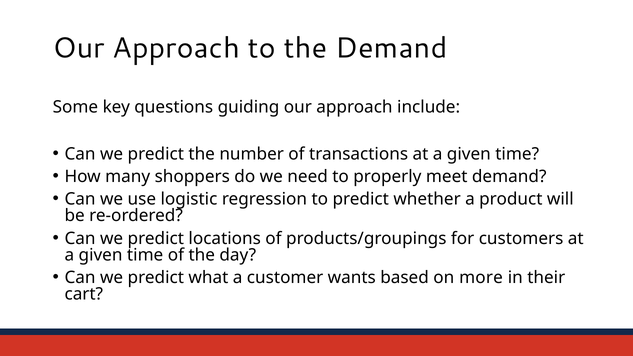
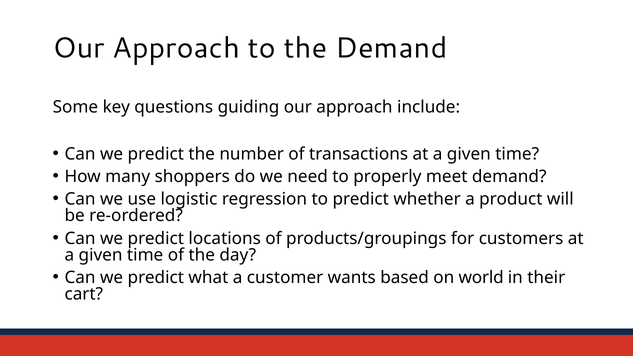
more: more -> world
